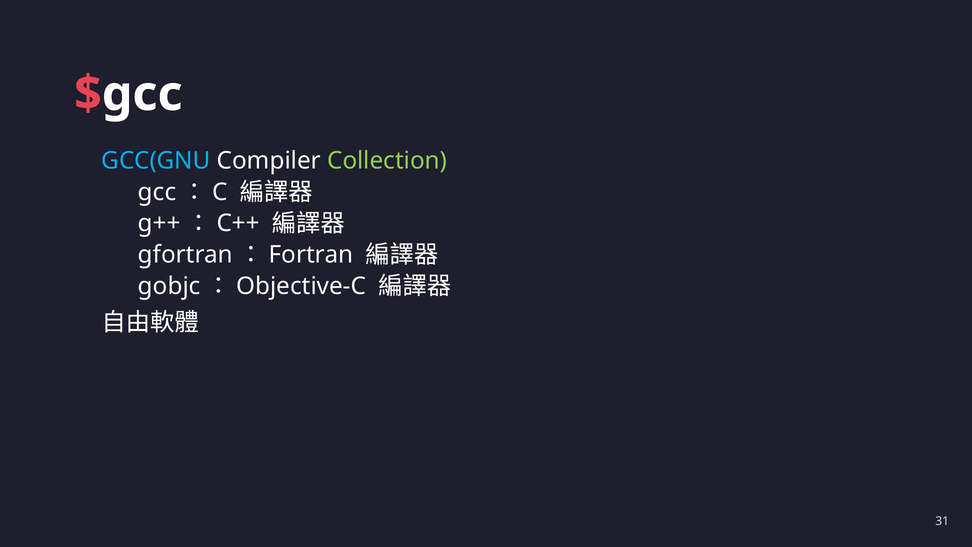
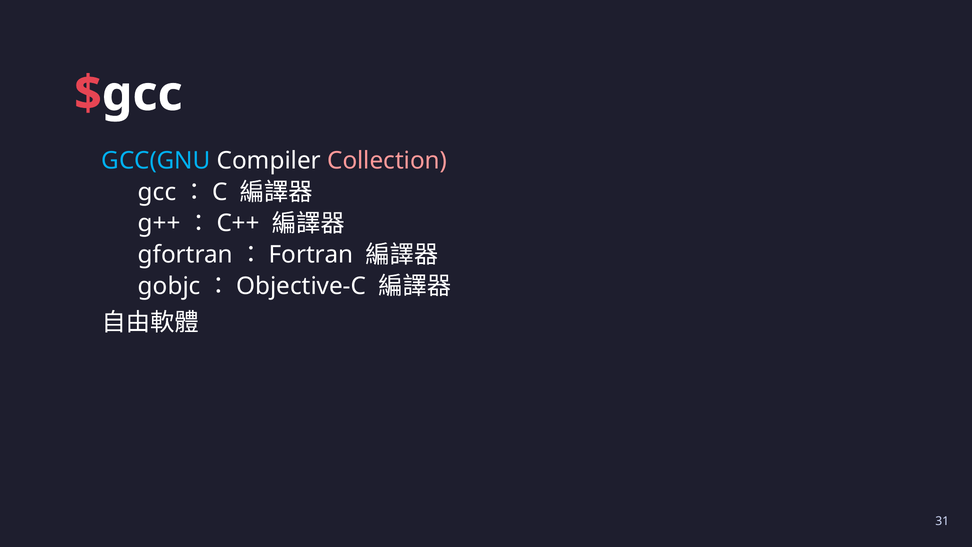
Collection colour: light green -> pink
